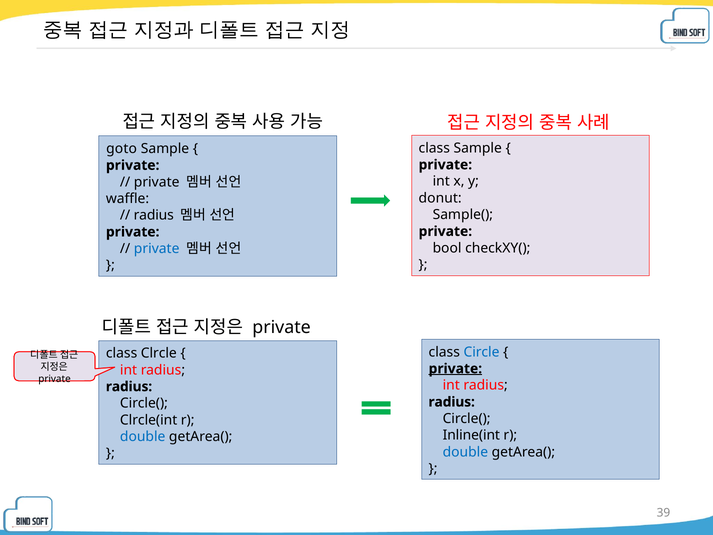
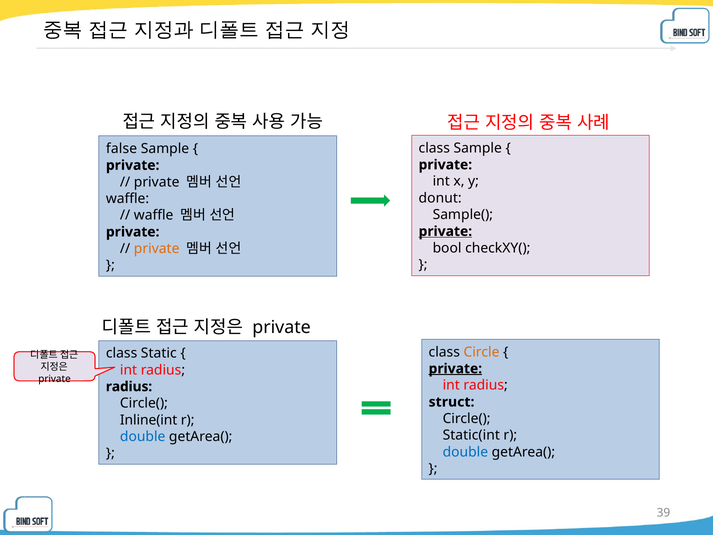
goto: goto -> false
radius at (154, 215): radius -> waffle
private at (445, 231) underline: none -> present
private at (157, 248) colour: blue -> orange
Circle colour: blue -> orange
Clrcle: Clrcle -> Static
radius at (452, 402): radius -> struct
Clrcle(int: Clrcle(int -> Inline(int
Inline(int: Inline(int -> Static(int
